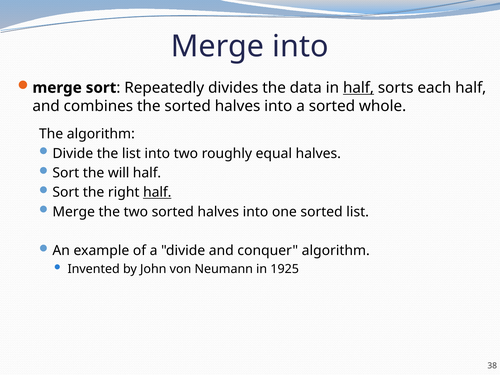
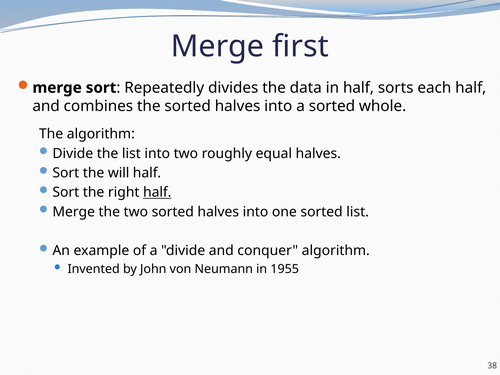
Merge into: into -> first
half at (359, 88) underline: present -> none
1925: 1925 -> 1955
